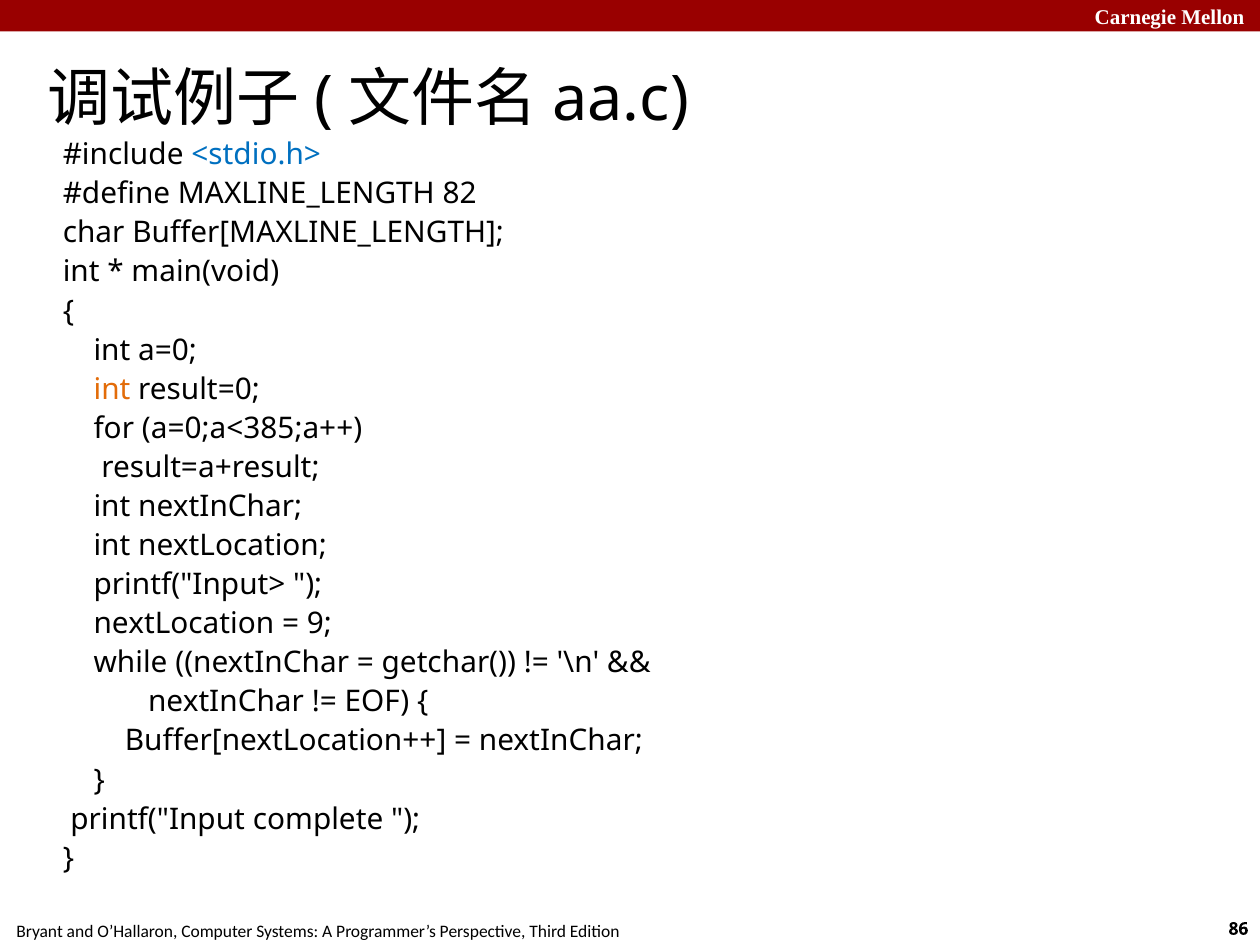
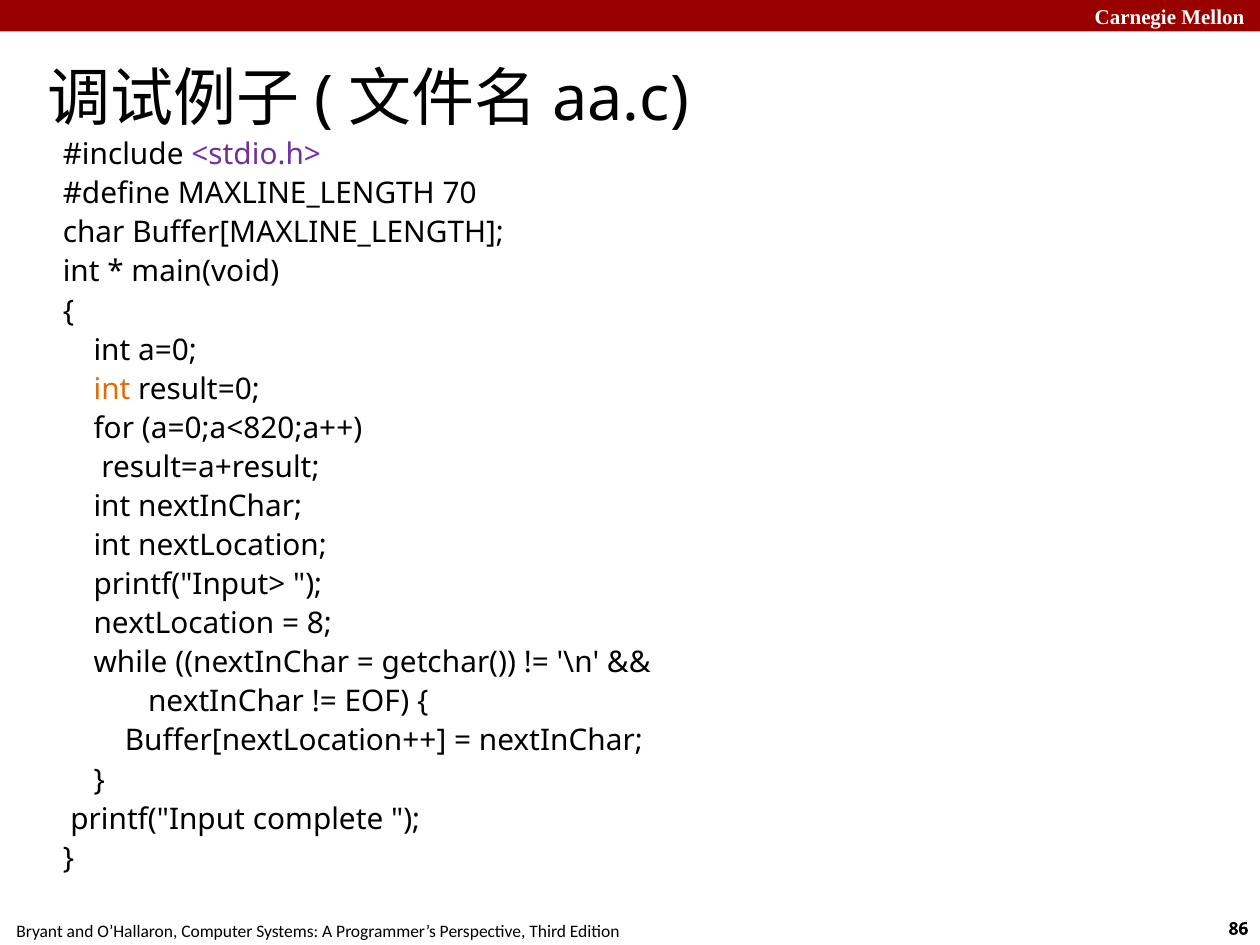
<stdio.h> colour: blue -> purple
82: 82 -> 70
a=0;a<385;a++: a=0;a<385;a++ -> a=0;a<820;a++
9: 9 -> 8
